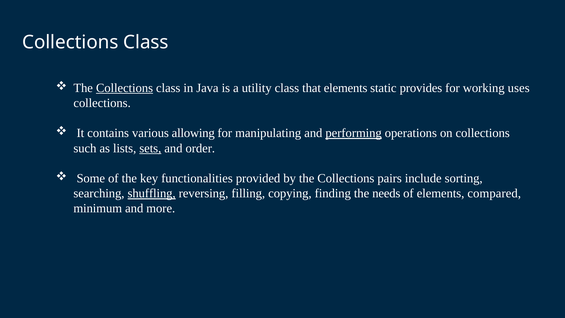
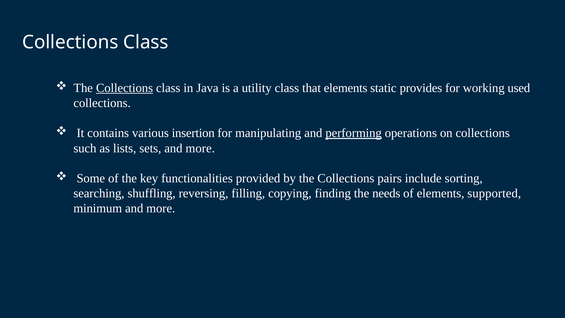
uses: uses -> used
allowing: allowing -> insertion
sets underline: present -> none
order at (200, 148): order -> more
shuffling underline: present -> none
compared: compared -> supported
